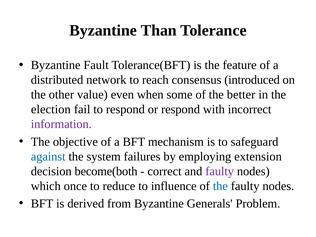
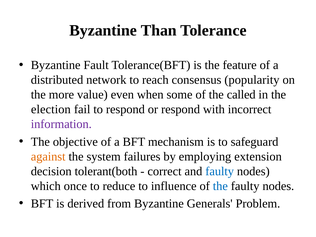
introduced: introduced -> popularity
other: other -> more
better: better -> called
against colour: blue -> orange
become(both: become(both -> tolerant(both
faulty at (220, 171) colour: purple -> blue
